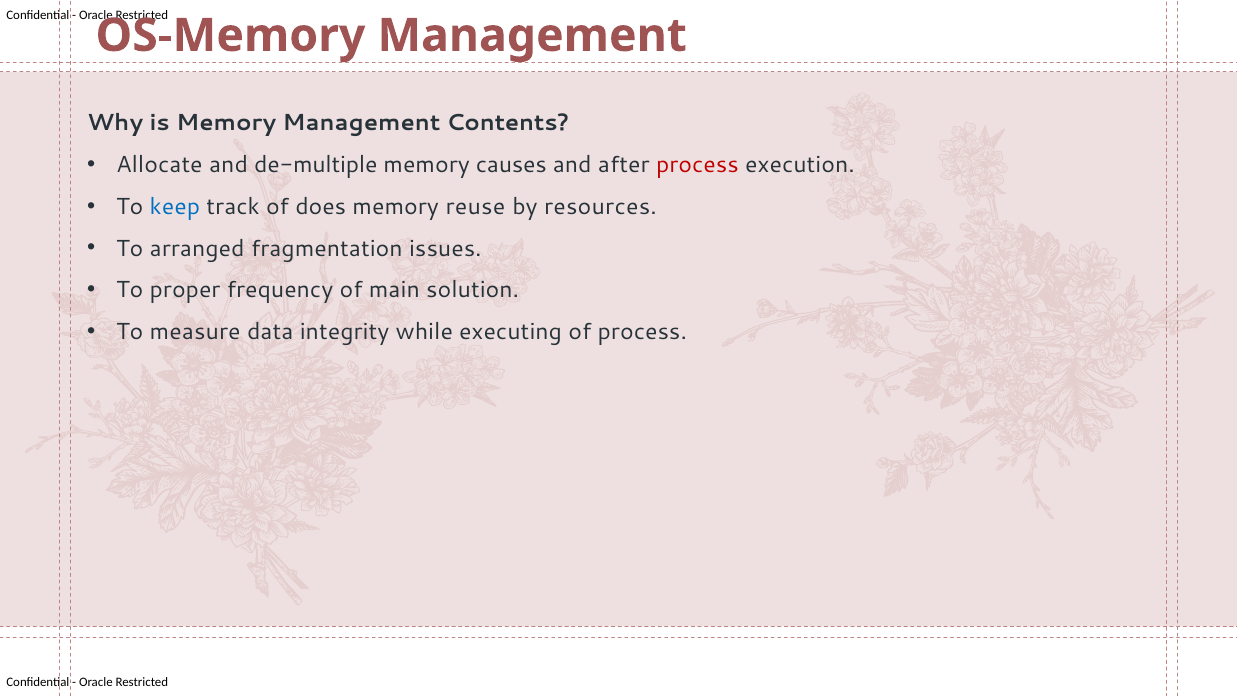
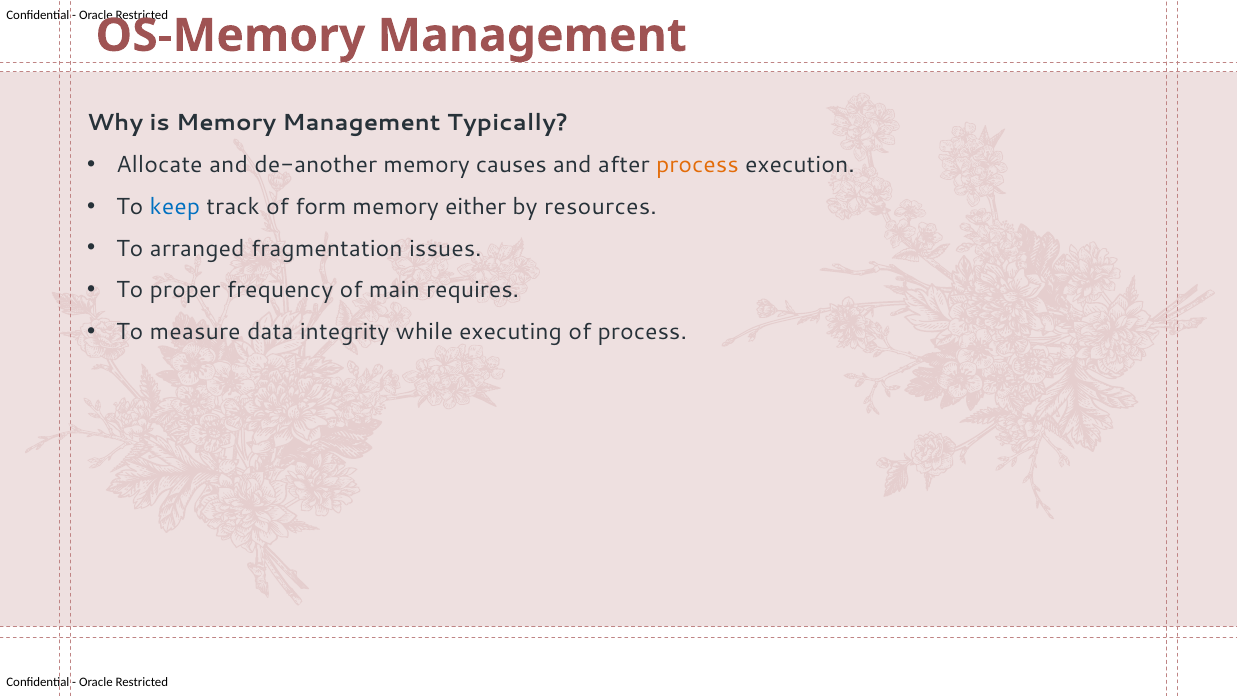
Contents: Contents -> Typically
de-multiple: de-multiple -> de-another
process at (697, 165) colour: red -> orange
does: does -> form
reuse: reuse -> either
solution: solution -> requires
